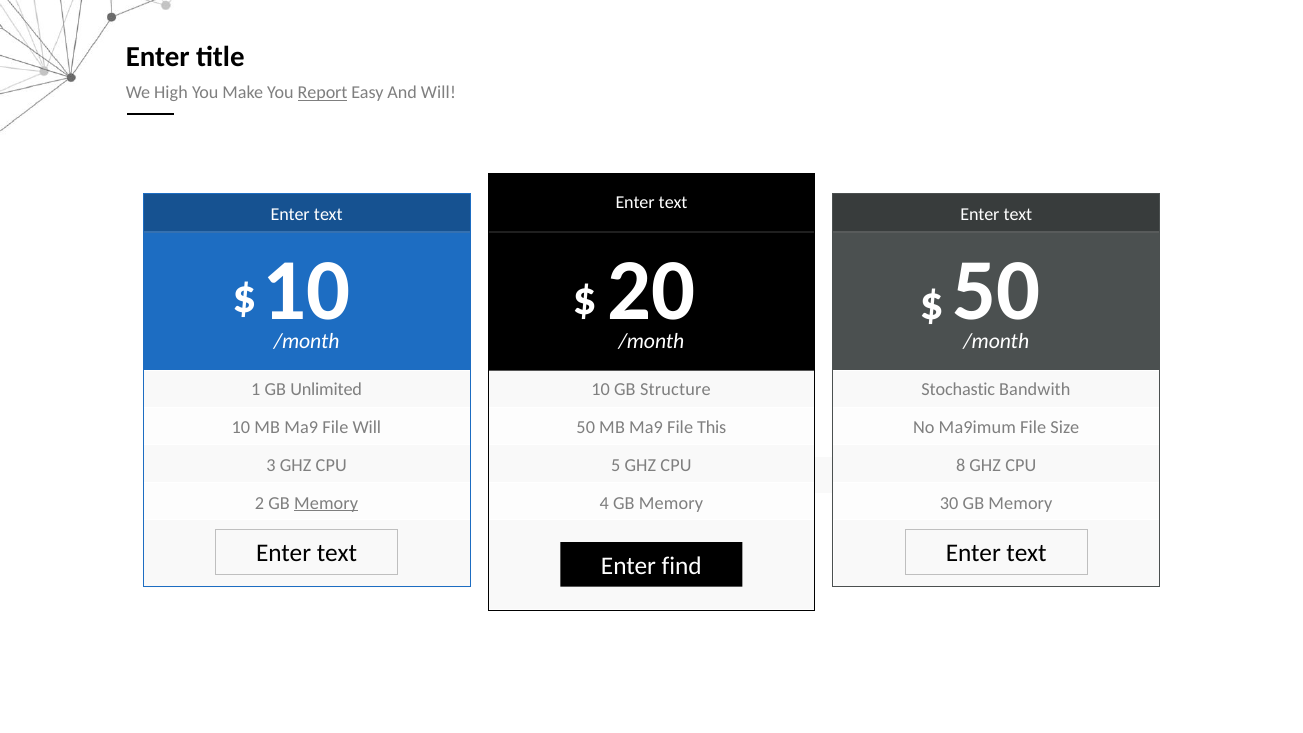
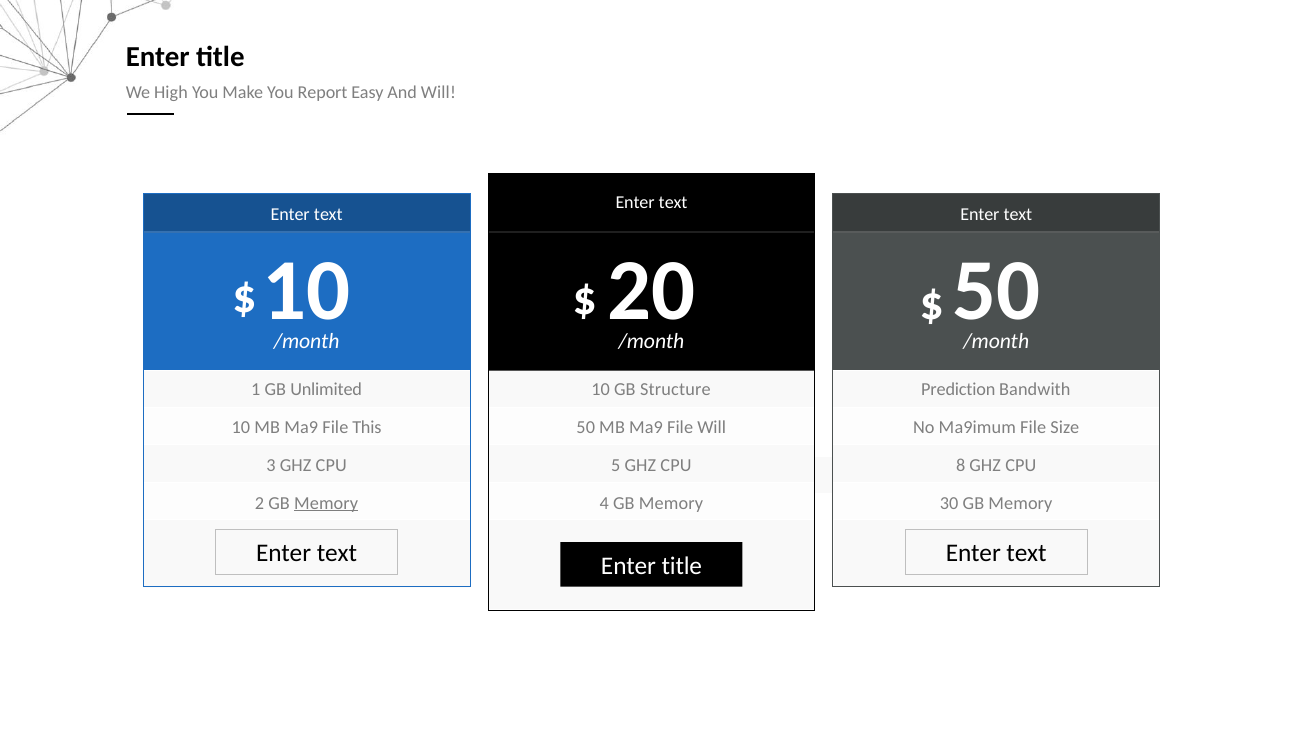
Report underline: present -> none
Stochastic: Stochastic -> Prediction
File Will: Will -> This
File This: This -> Will
find at (682, 566): find -> title
